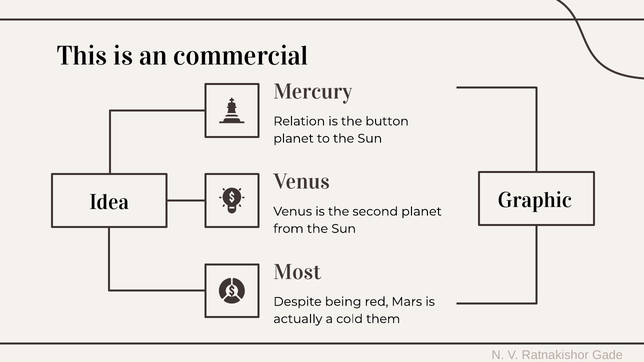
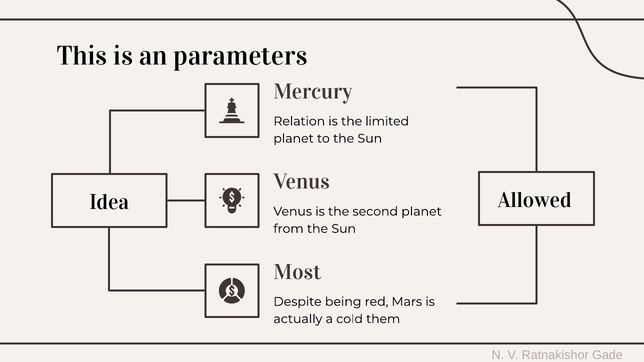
commercial: commercial -> parameters
button: button -> limited
Graphic: Graphic -> Allowed
